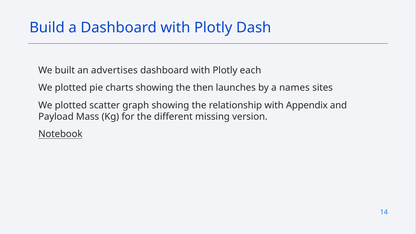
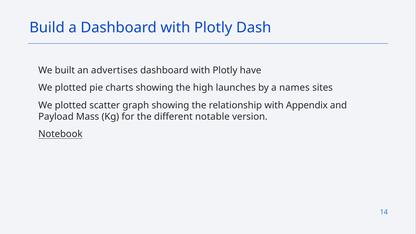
each: each -> have
then: then -> high
missing: missing -> notable
